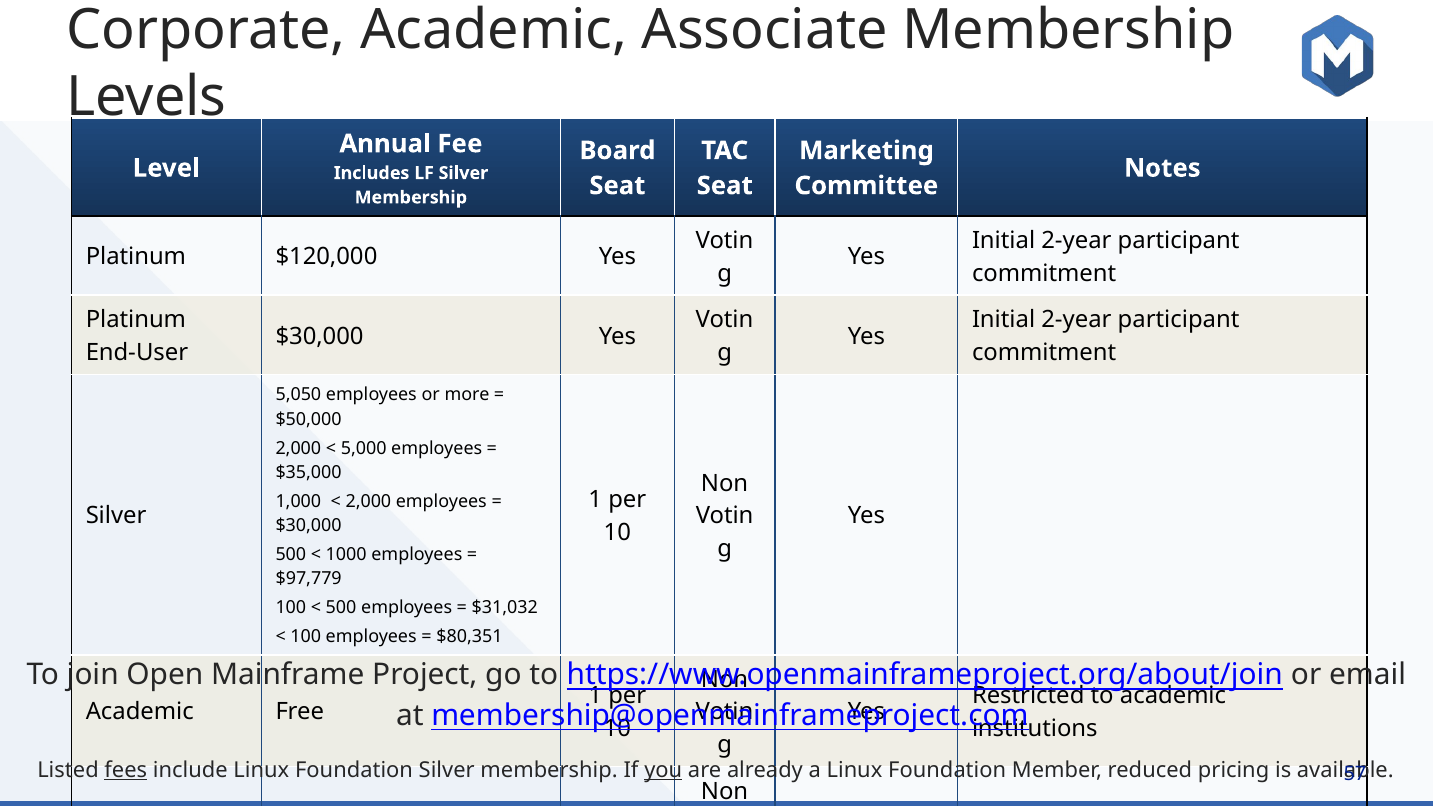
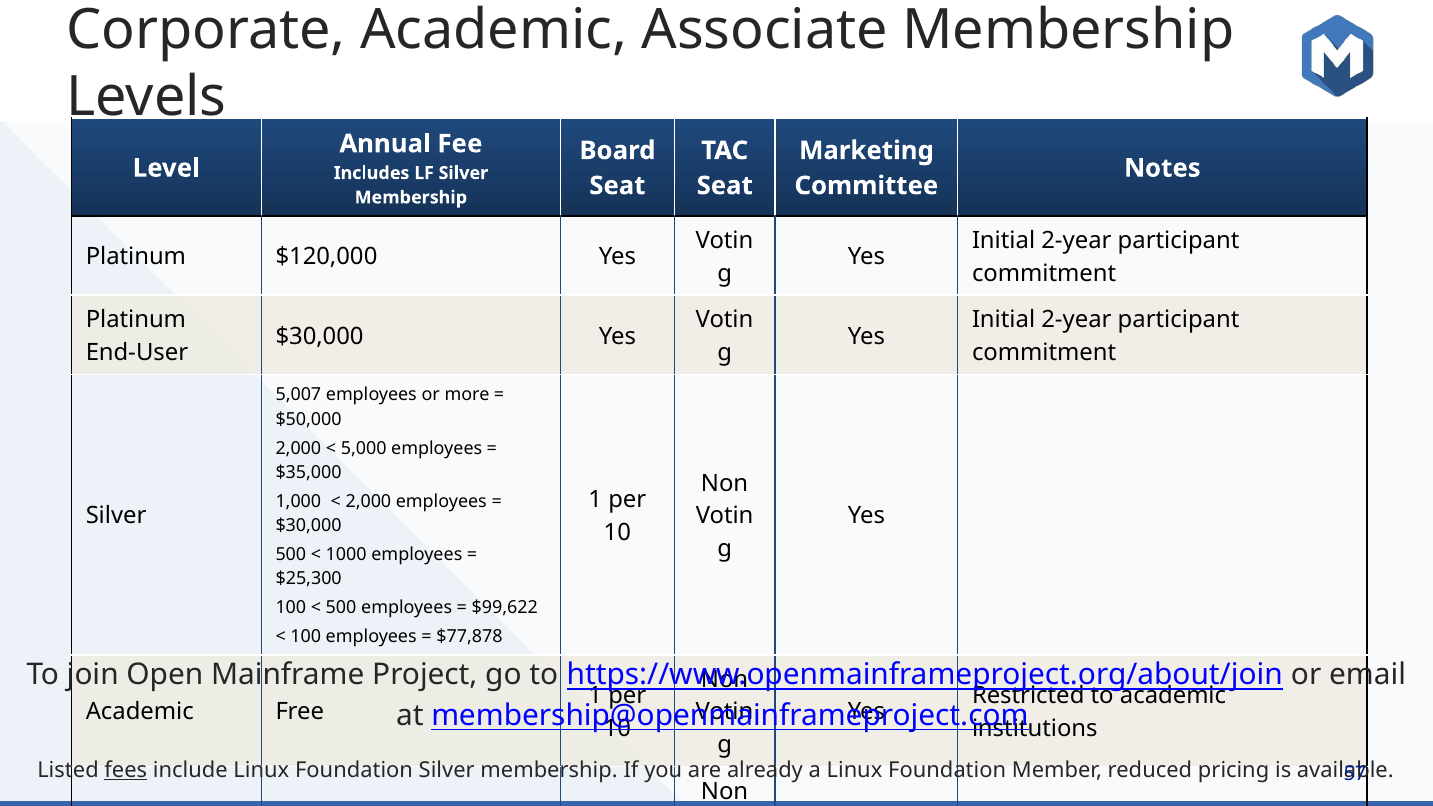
5,050: 5,050 -> 5,007
$97,779: $97,779 -> $25,300
$31,032: $31,032 -> $99,622
$80,351: $80,351 -> $77,878
you underline: present -> none
